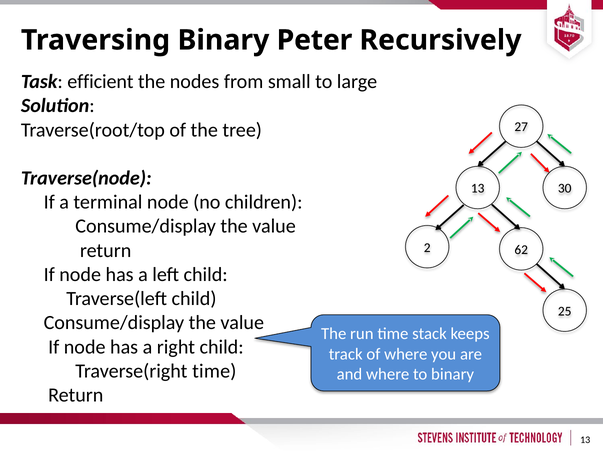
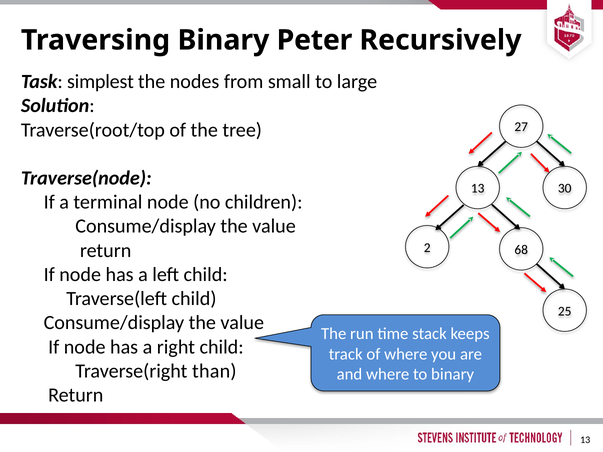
efficient: efficient -> simplest
62: 62 -> 68
Traverse(right time: time -> than
